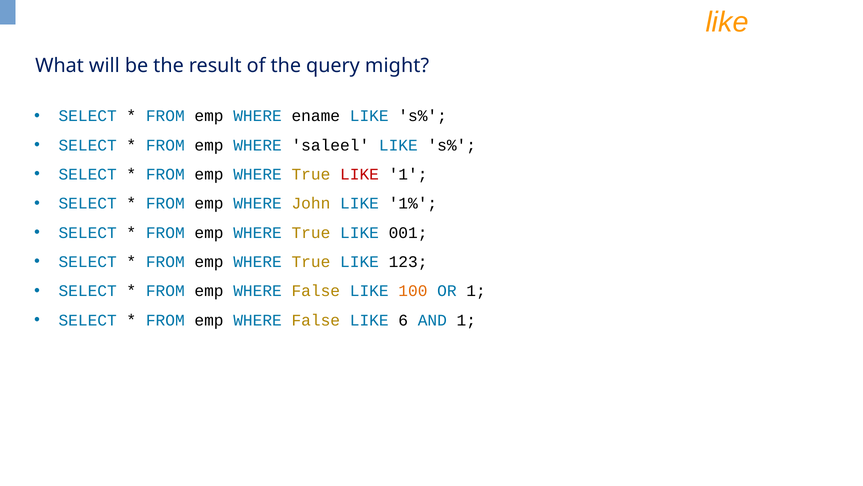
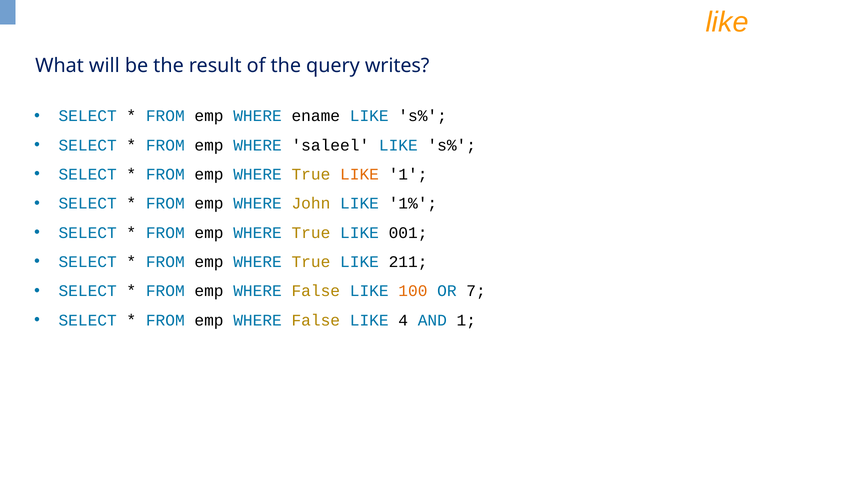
might: might -> writes
LIKE at (360, 174) colour: red -> orange
123: 123 -> 211
OR 1: 1 -> 7
6: 6 -> 4
